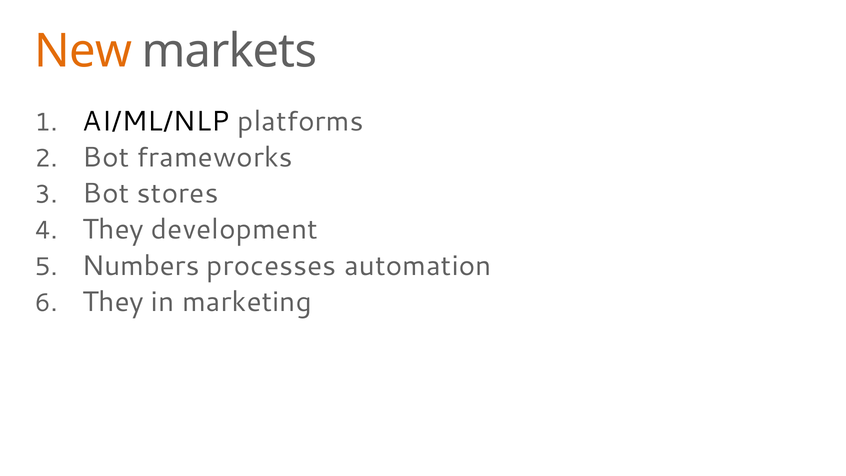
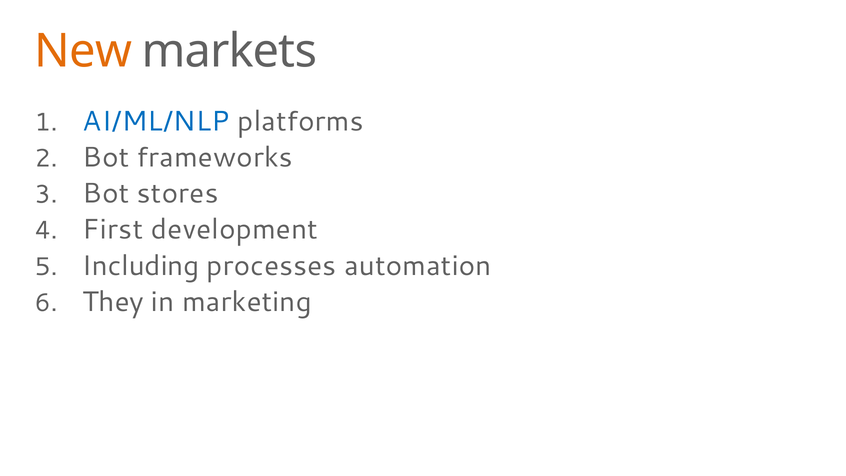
AI/ML/NLP colour: black -> blue
They at (113, 230): They -> First
Numbers: Numbers -> Including
